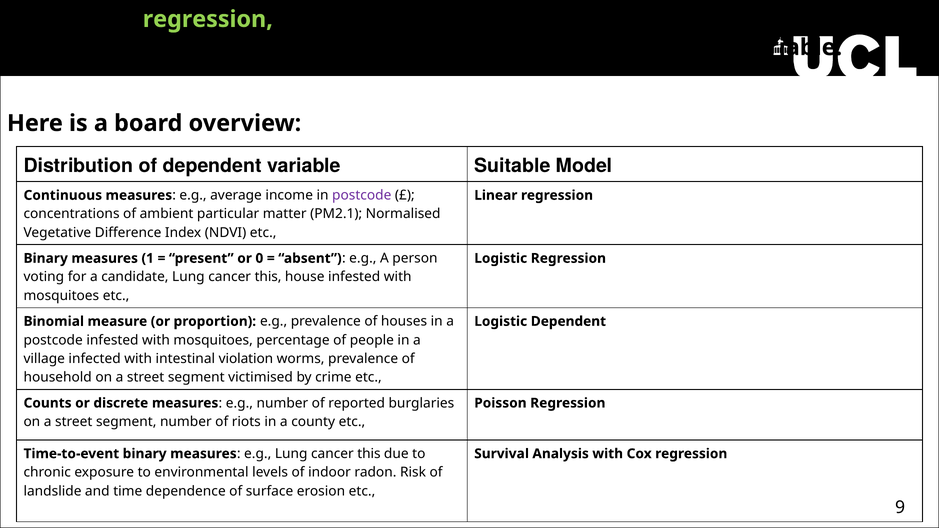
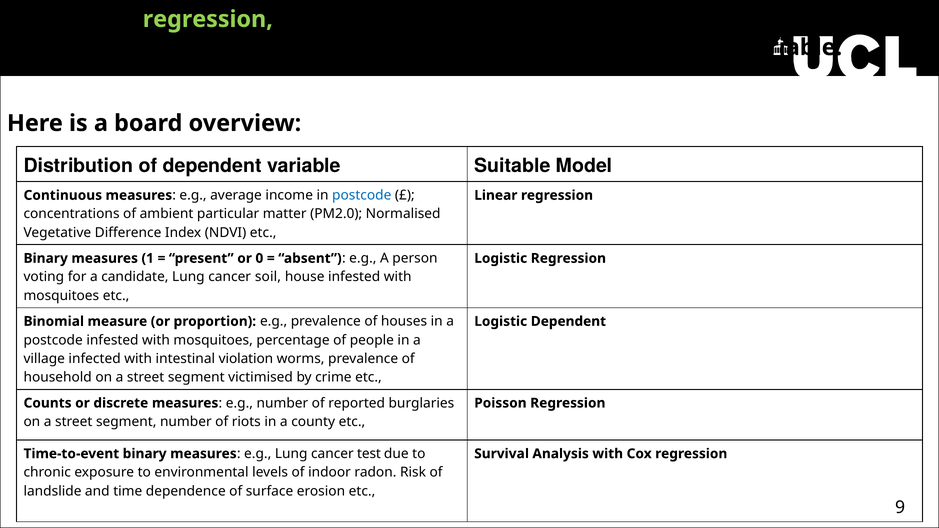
postcode at (362, 195) colour: purple -> blue
PM2.1: PM2.1 -> PM2.0
candidate Lung cancer this: this -> soil
e.g Lung cancer this: this -> test
